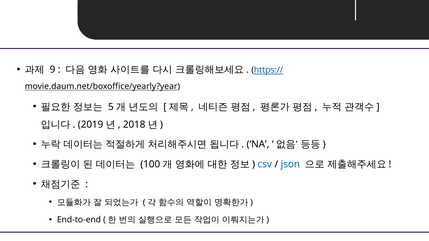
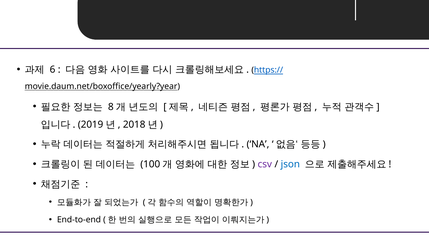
9: 9 -> 6
5: 5 -> 8
csv colour: blue -> purple
